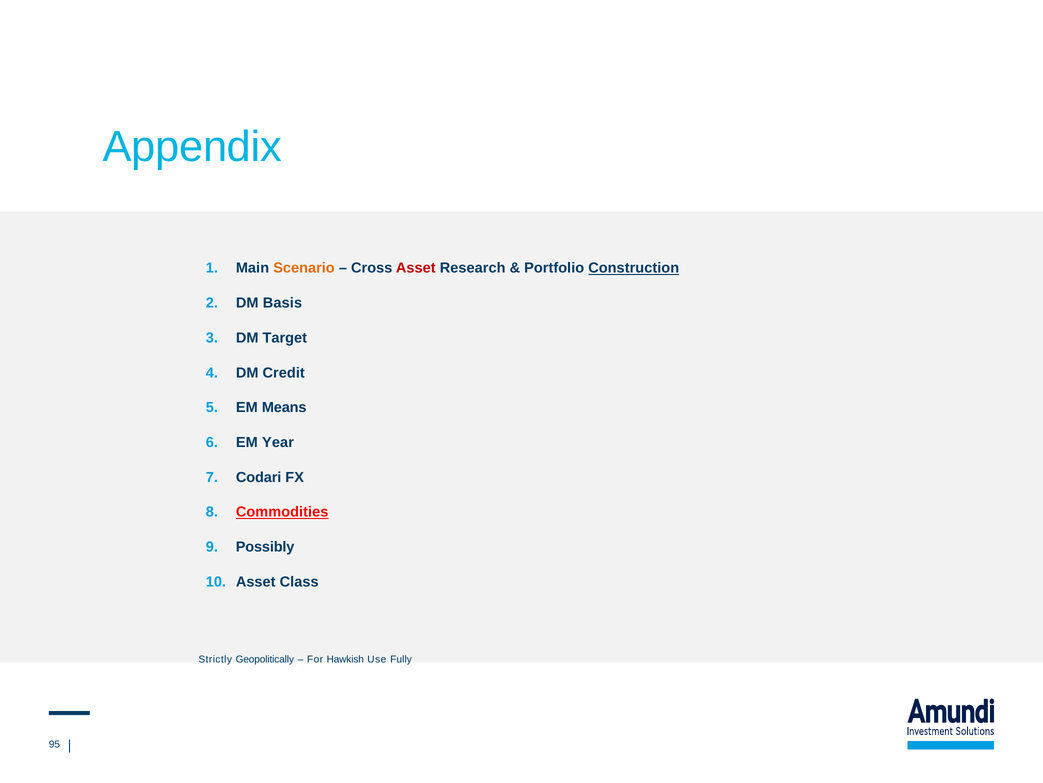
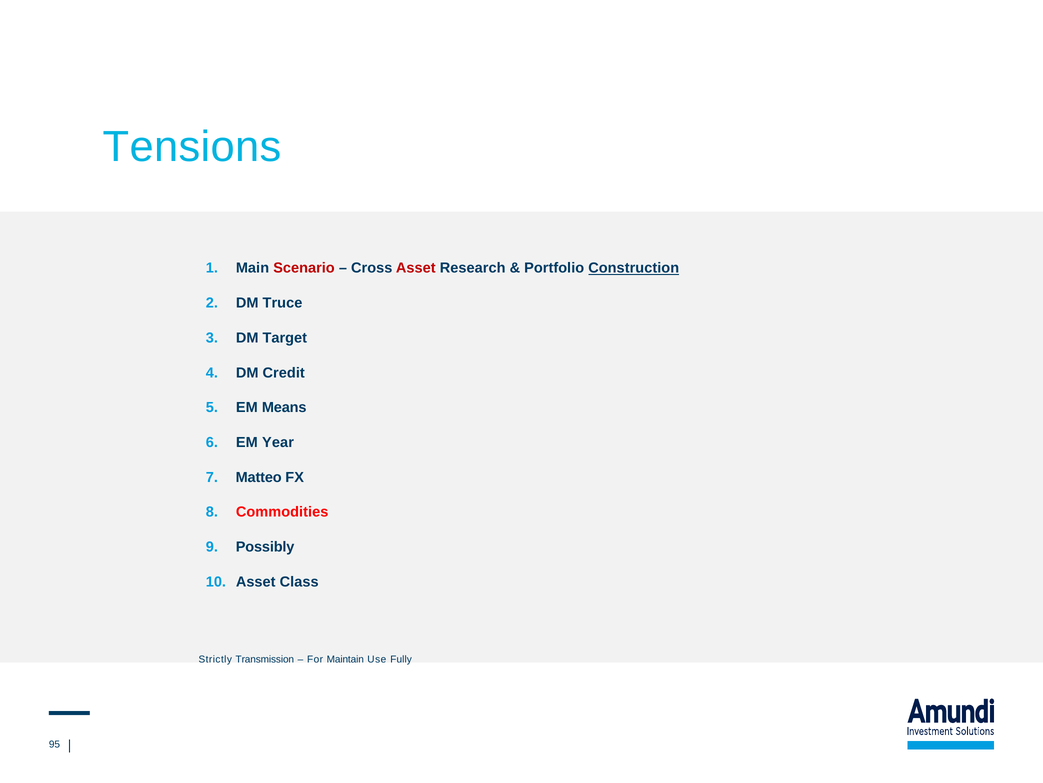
Appendix: Appendix -> Tensions
Scenario colour: orange -> red
Basis: Basis -> Truce
Codari: Codari -> Matteo
Commodities underline: present -> none
Geopolitically: Geopolitically -> Transmission
Hawkish: Hawkish -> Maintain
